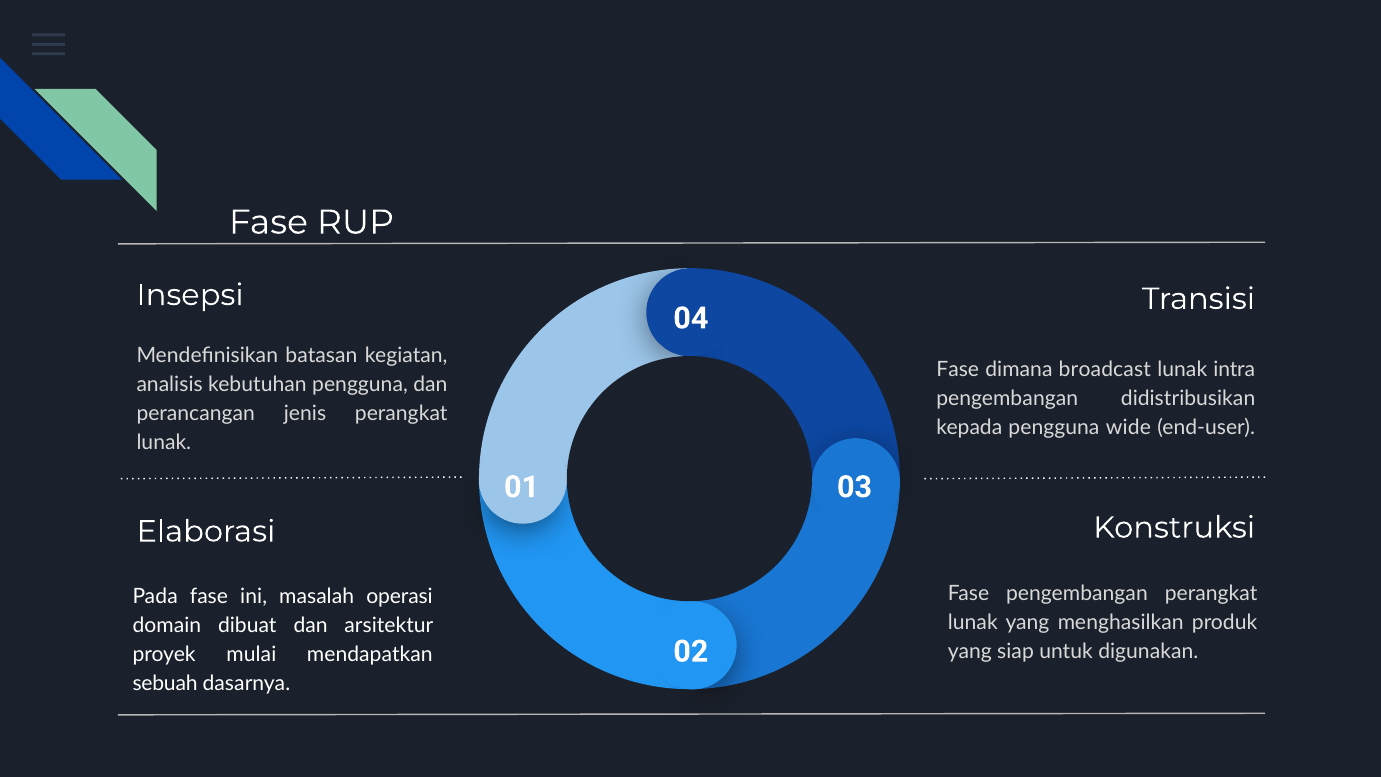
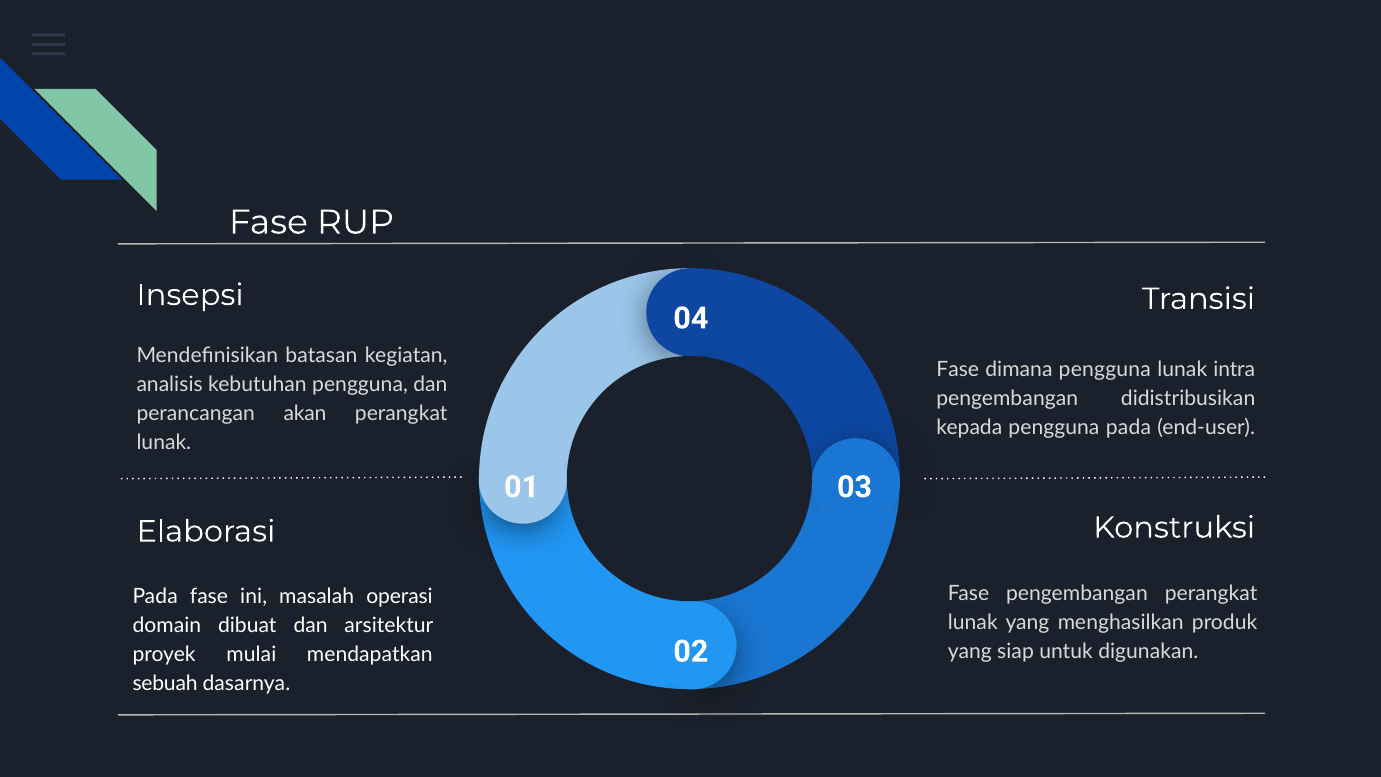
dimana broadcast: broadcast -> pengguna
jenis: jenis -> akan
pengguna wide: wide -> pada
